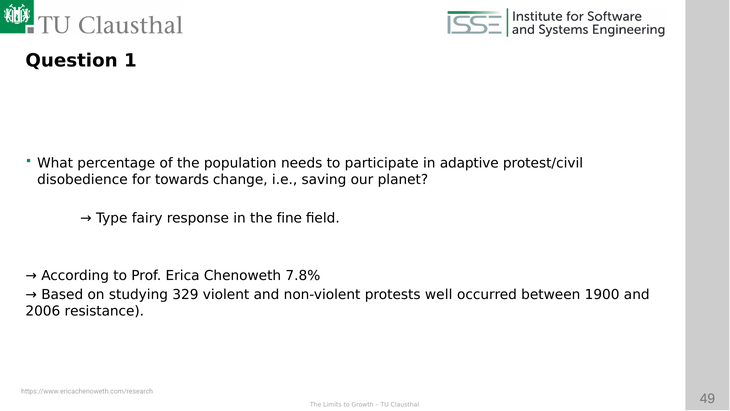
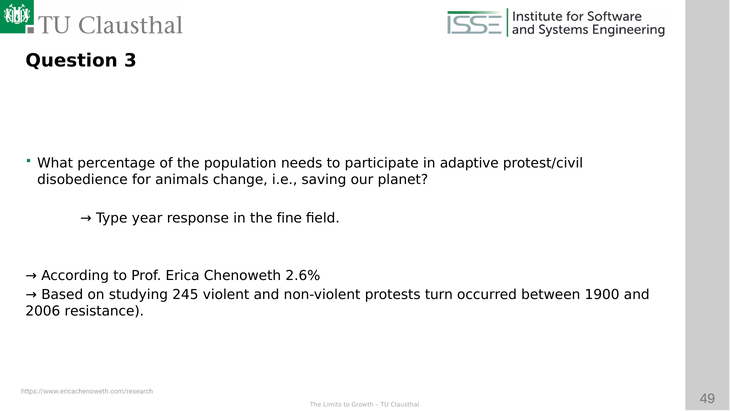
1: 1 -> 3
towards: towards -> animals
fairy: fairy -> year
7.8%: 7.8% -> 2.6%
329: 329 -> 245
well: well -> turn
